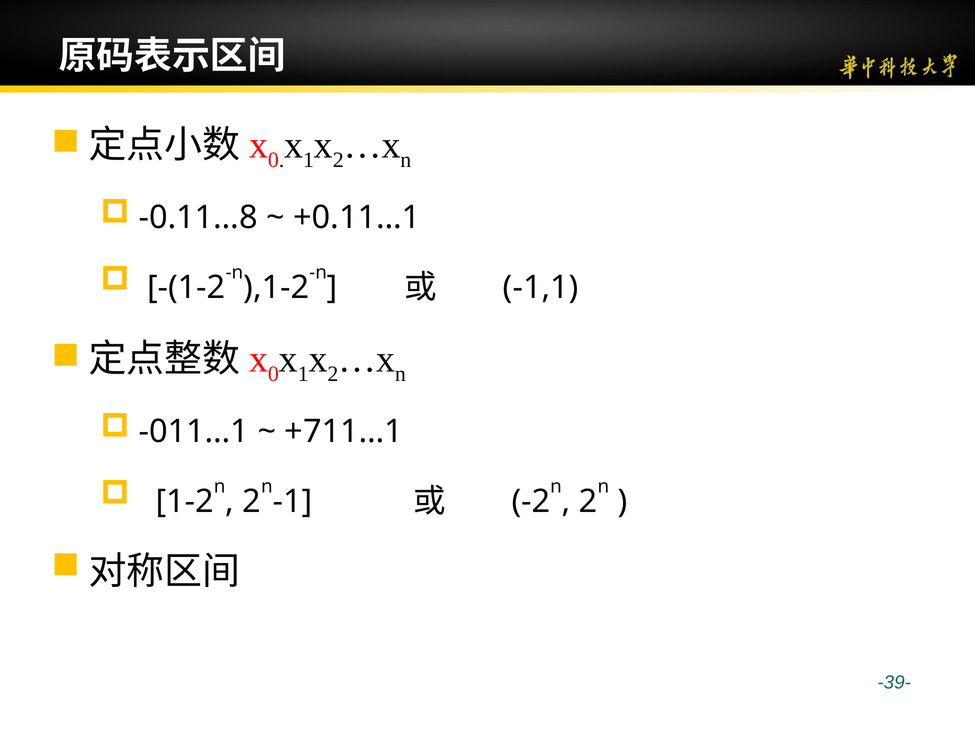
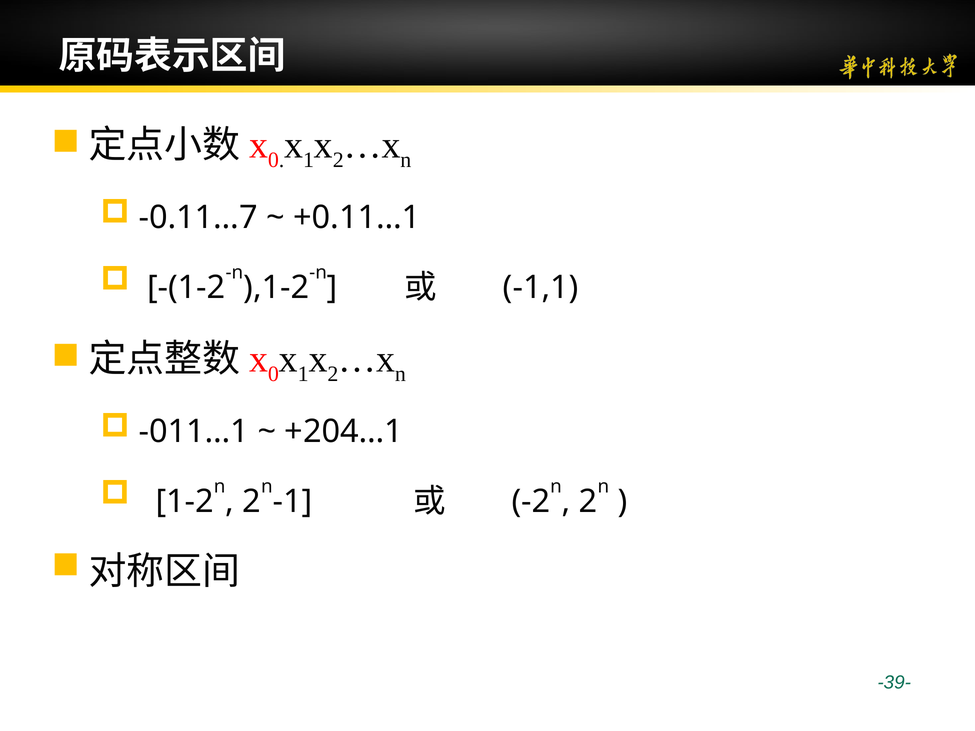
-0.11…8: -0.11…8 -> -0.11…7
+711…1: +711…1 -> +204…1
